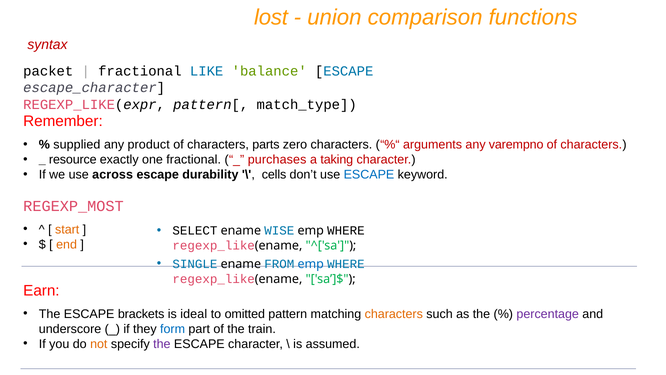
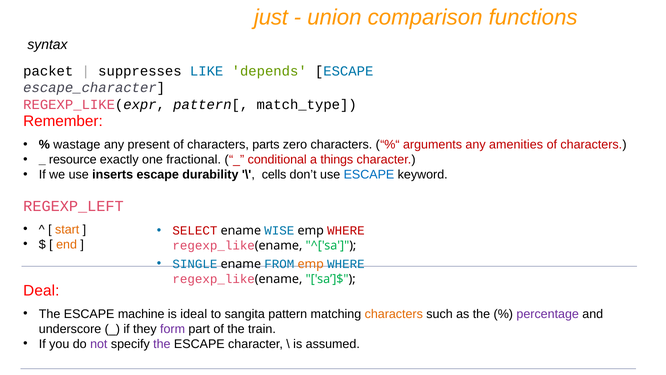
lost: lost -> just
syntax colour: red -> black
fractional at (140, 71): fractional -> suppresses
balance: balance -> depends
supplied: supplied -> wastage
product: product -> present
varempno: varempno -> amenities
purchases: purchases -> conditional
taking: taking -> things
across: across -> inserts
REGEXP_MOST: REGEXP_MOST -> REGEXP_LEFT
SELECT colour: black -> red
WHERE at (346, 230) colour: black -> red
emp at (311, 264) colour: blue -> orange
Earn: Earn -> Deal
brackets: brackets -> machine
omitted: omitted -> sangita
form colour: blue -> purple
not colour: orange -> purple
